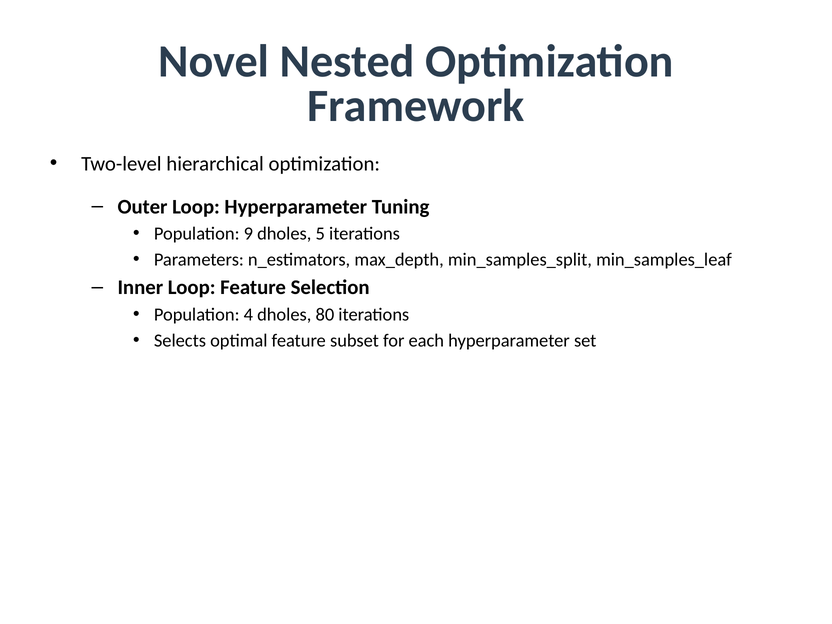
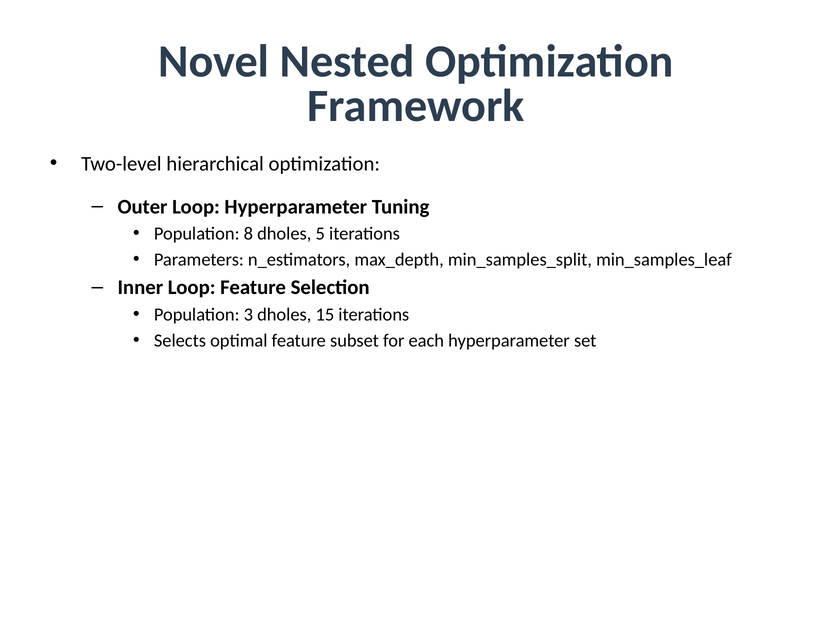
9: 9 -> 8
4: 4 -> 3
80: 80 -> 15
